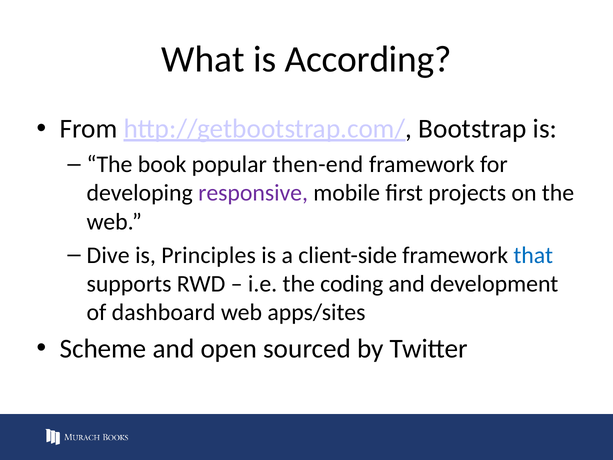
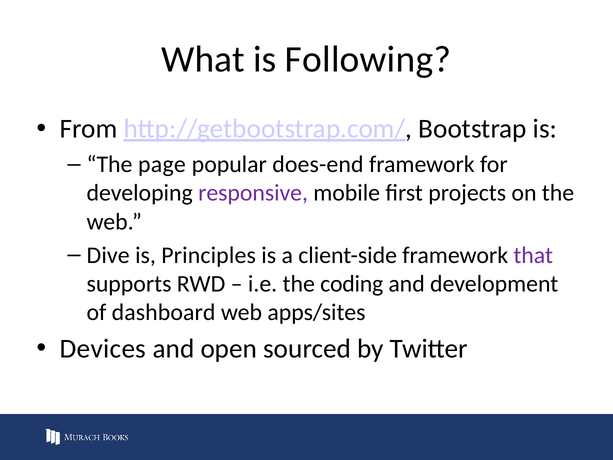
According: According -> Following
book: book -> page
then-end: then-end -> does-end
that colour: blue -> purple
Scheme: Scheme -> Devices
